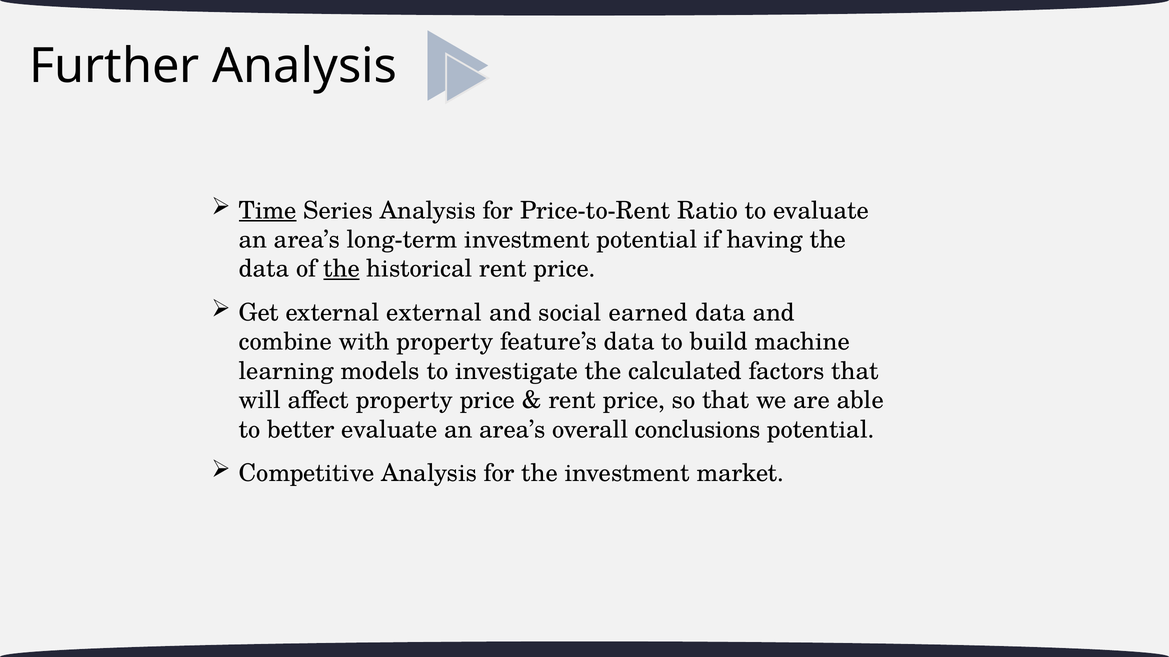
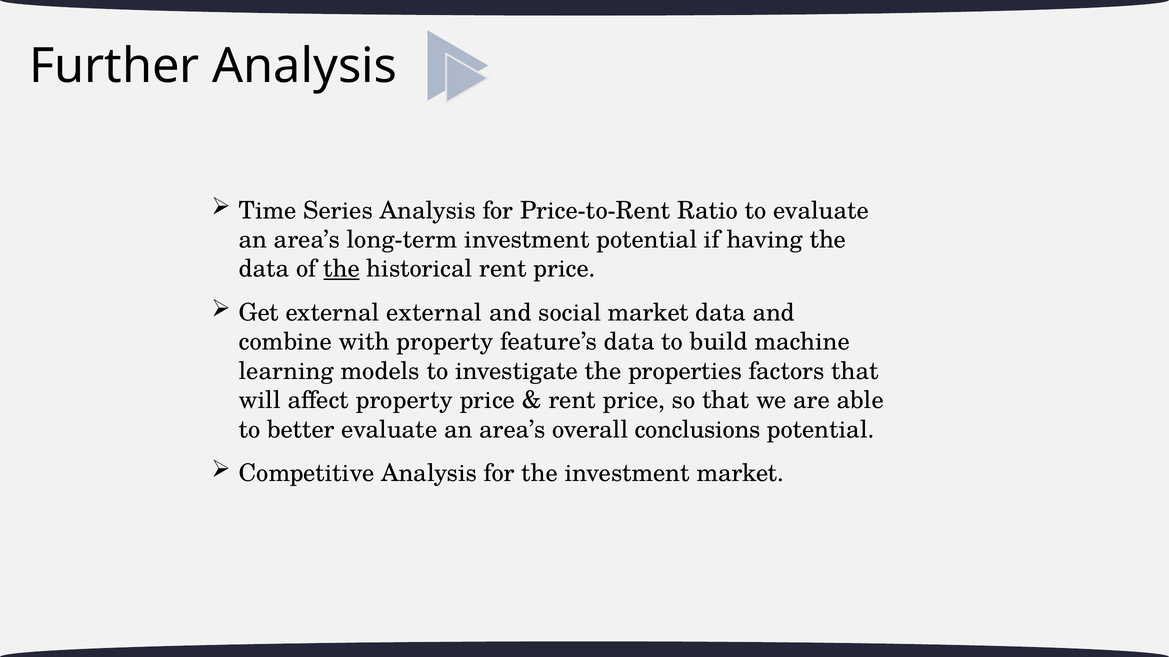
Time underline: present -> none
social earned: earned -> market
calculated: calculated -> properties
